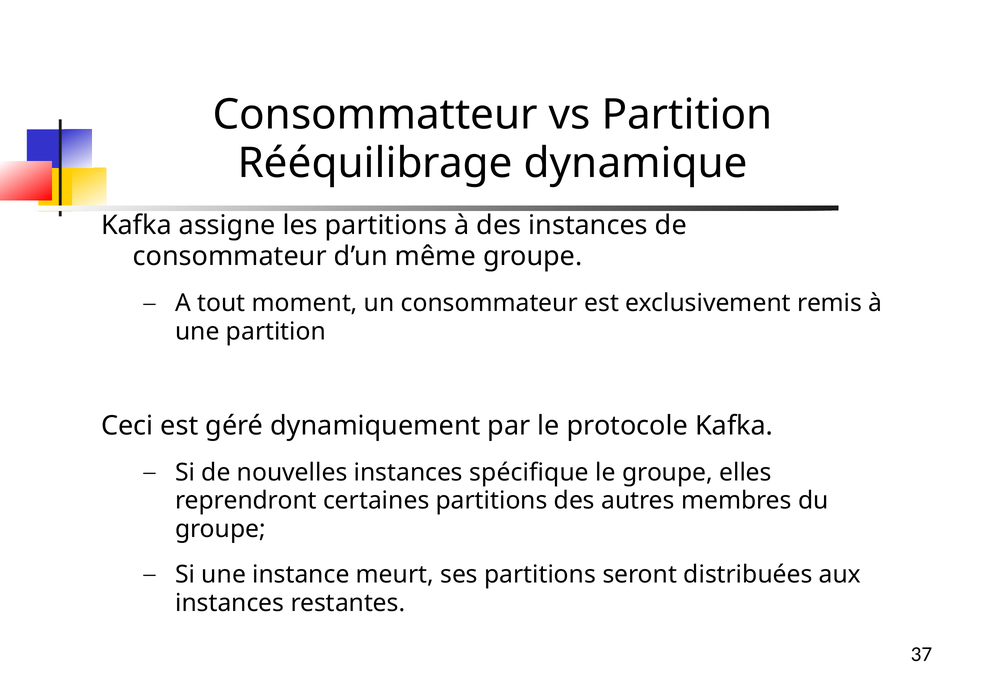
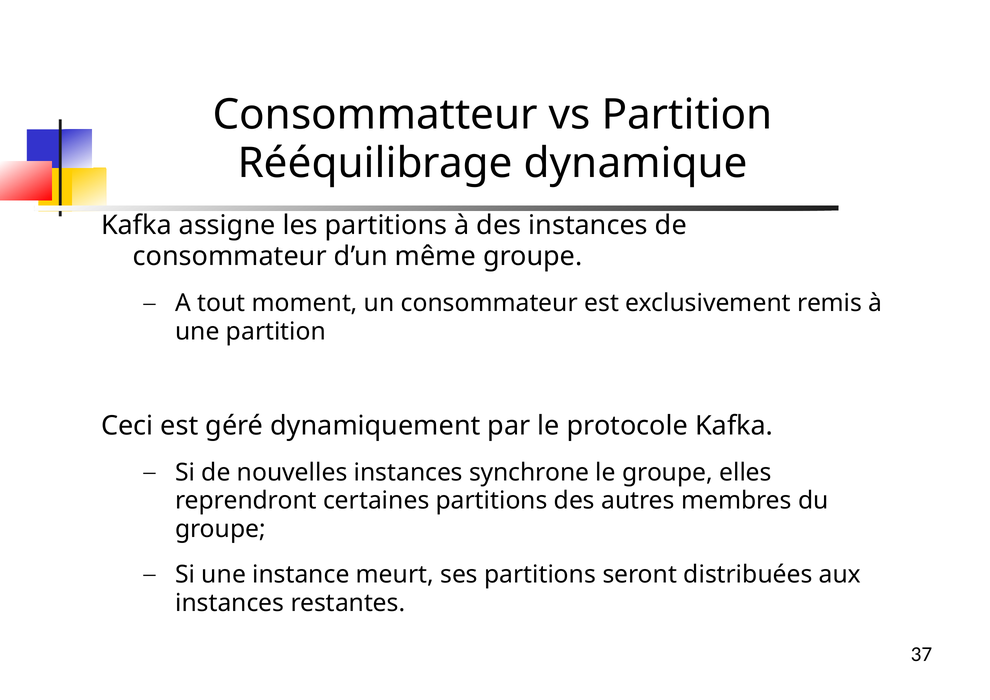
spécifique: spécifique -> synchrone
